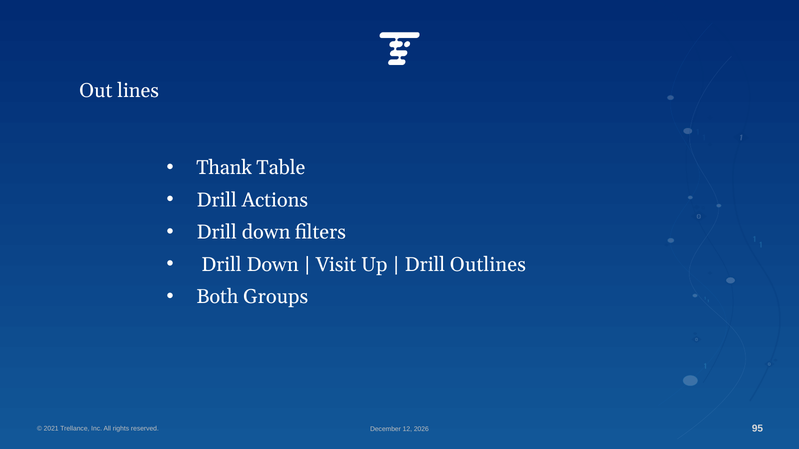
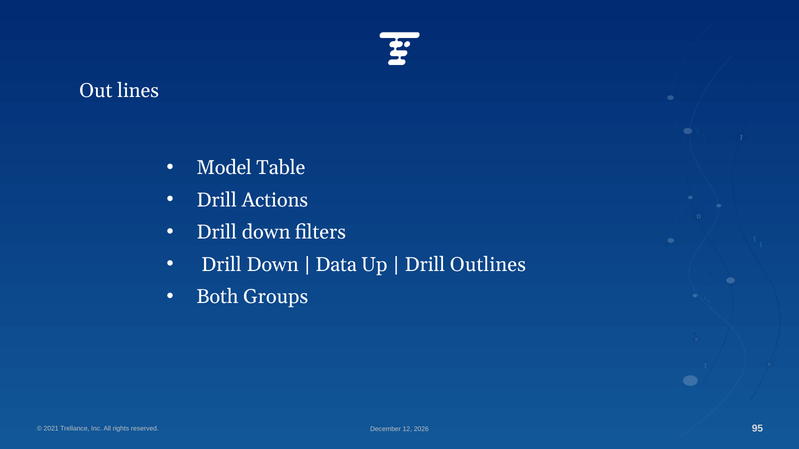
Thank: Thank -> Model
Visit: Visit -> Data
